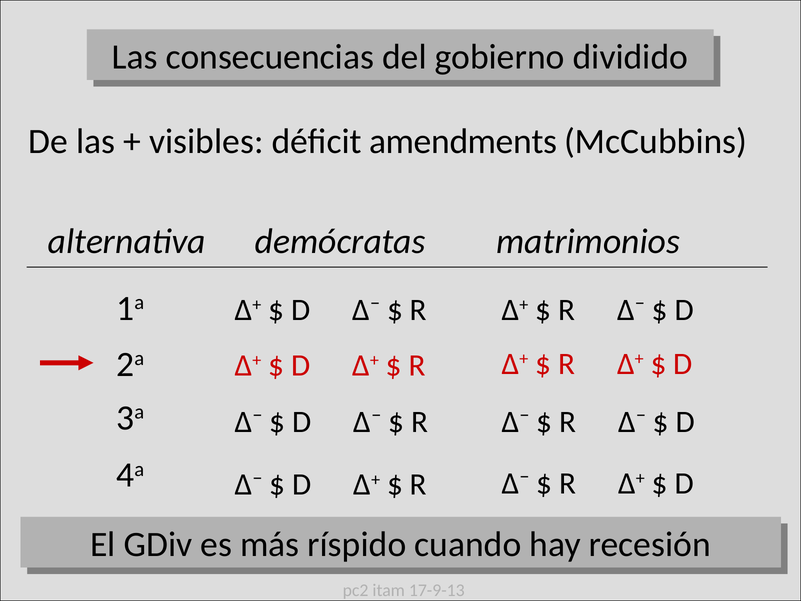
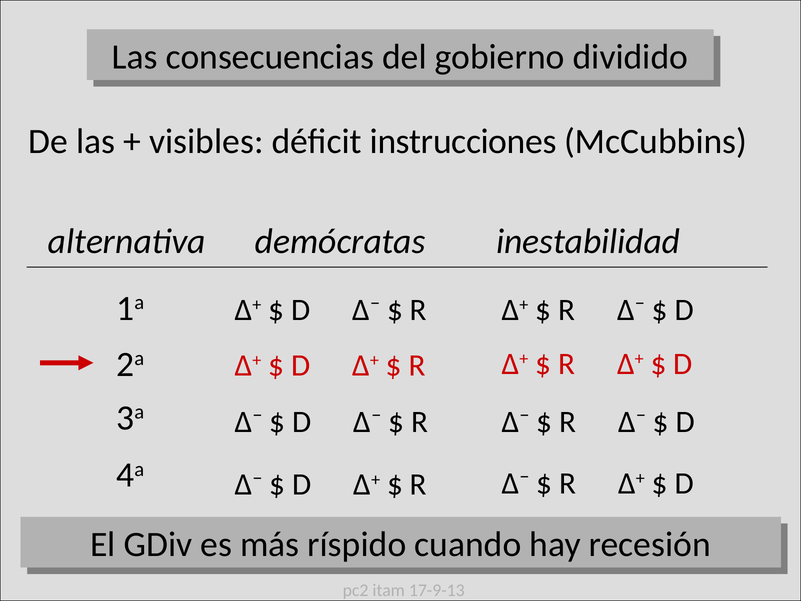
amendments: amendments -> instrucciones
matrimonios: matrimonios -> inestabilidad
